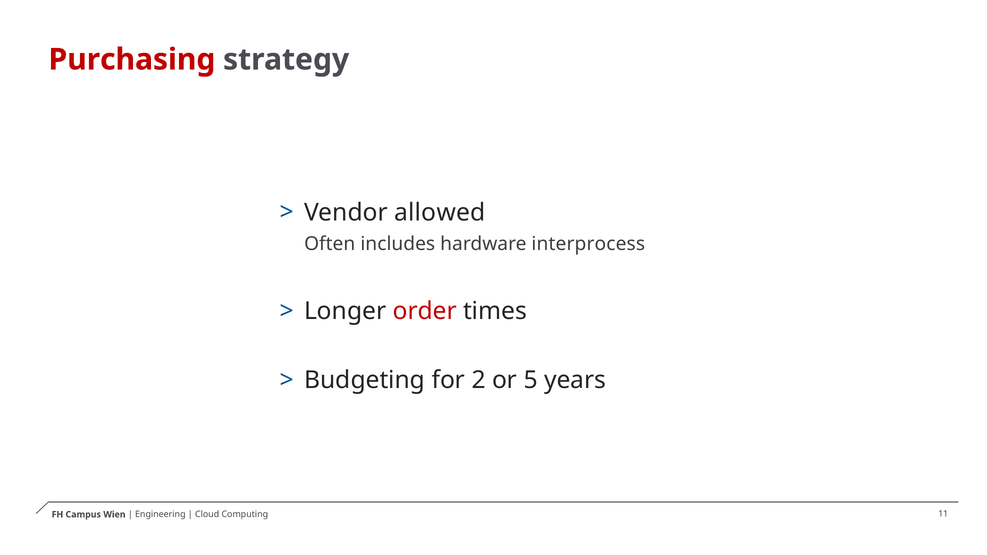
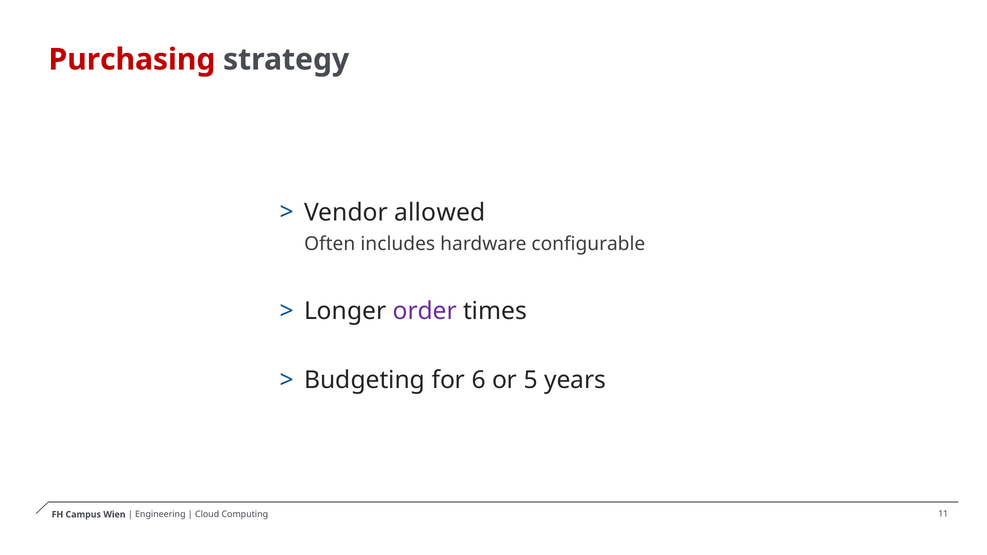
interprocess: interprocess -> configurable
order colour: red -> purple
2: 2 -> 6
